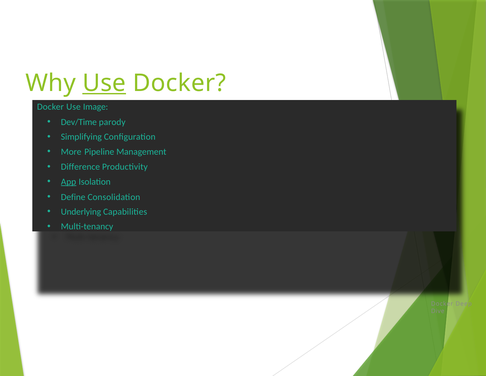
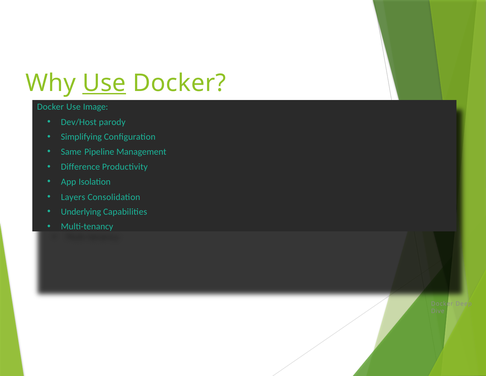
Dev/Time: Dev/Time -> Dev/Host
More: More -> Same
App underline: present -> none
Define: Define -> Layers
